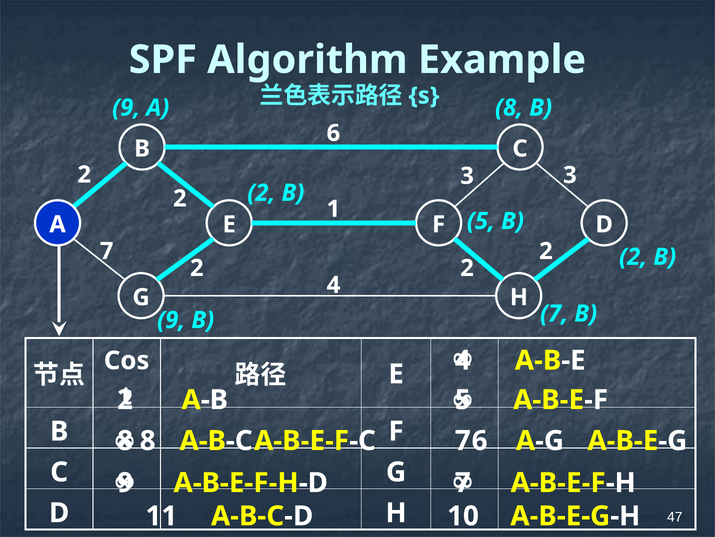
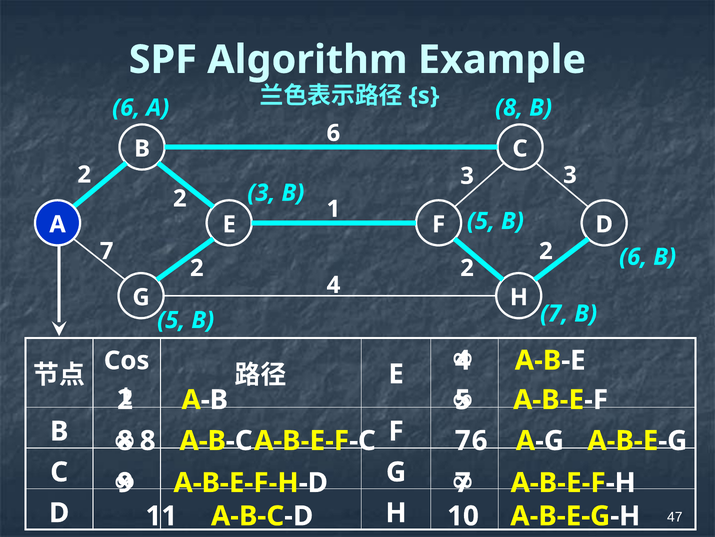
9 at (126, 108): 9 -> 6
2 at (261, 193): 2 -> 3
2 at (633, 257): 2 -> 6
9 at (171, 320): 9 -> 5
